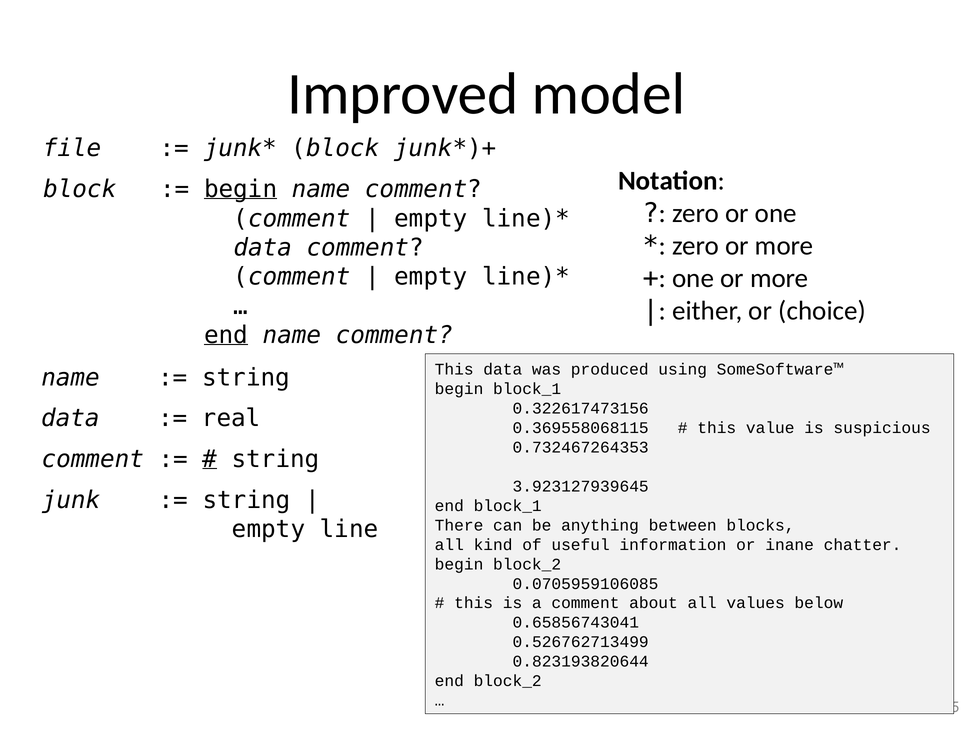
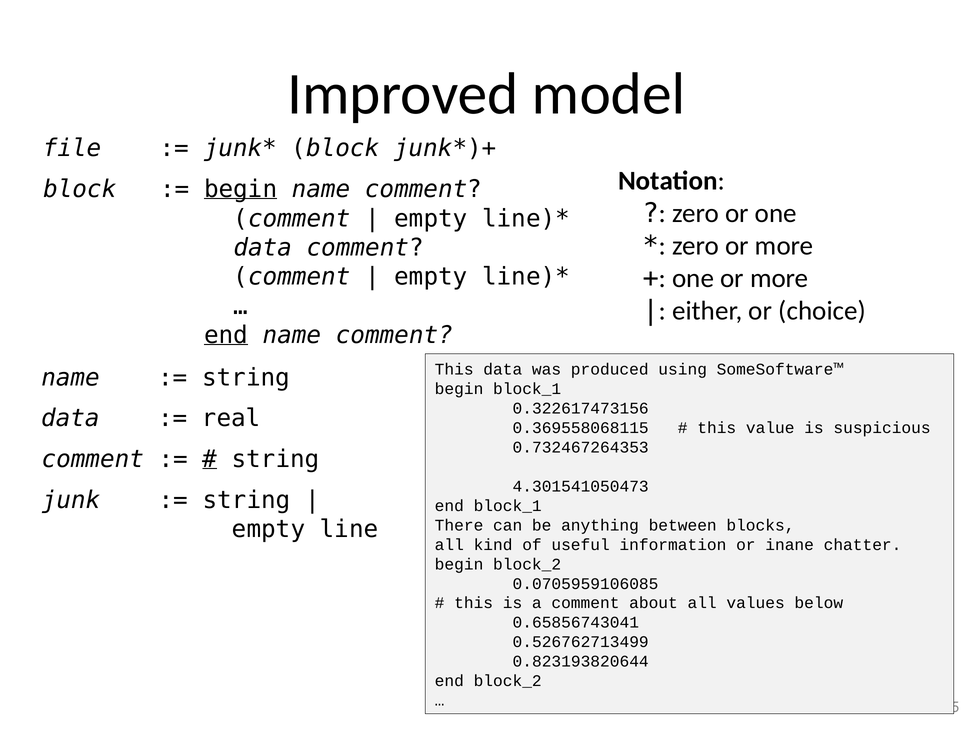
3.923127939645: 3.923127939645 -> 4.301541050473
